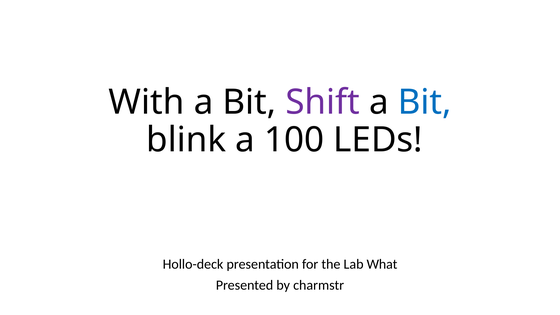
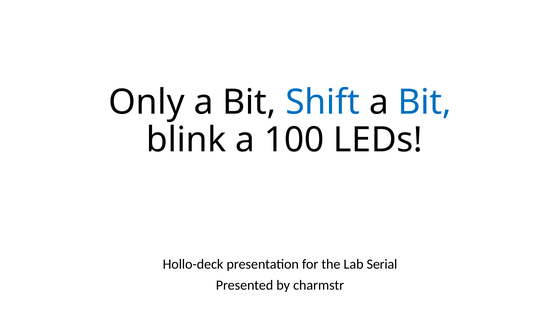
With: With -> Only
Shift colour: purple -> blue
What: What -> Serial
